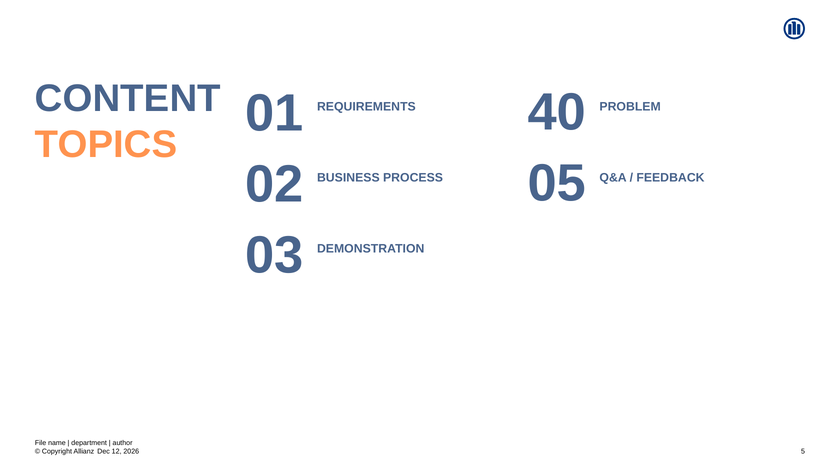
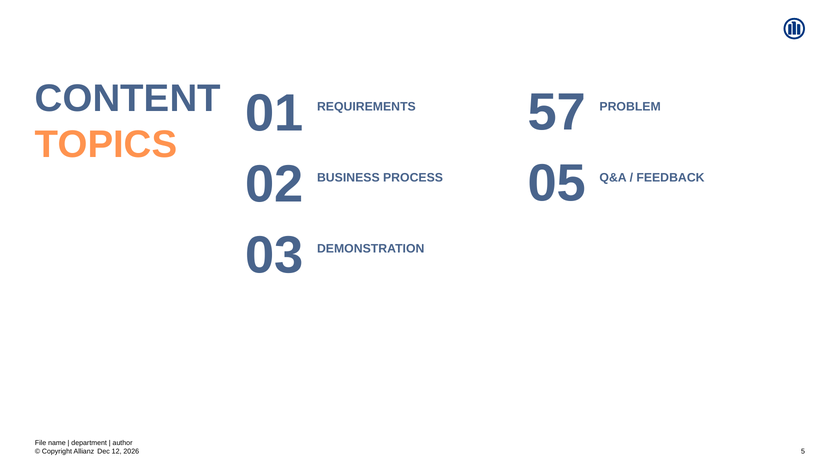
40: 40 -> 57
